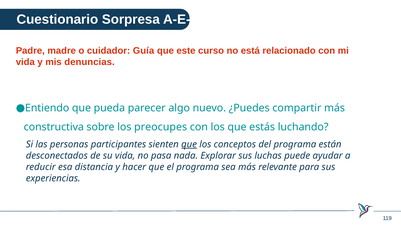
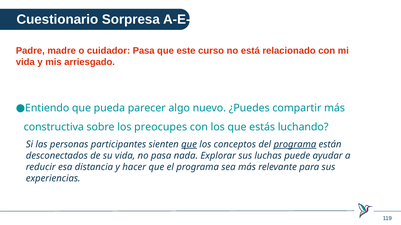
cuidador Guía: Guía -> Pasa
denuncias: denuncias -> arriesgado
programa at (295, 145) underline: none -> present
